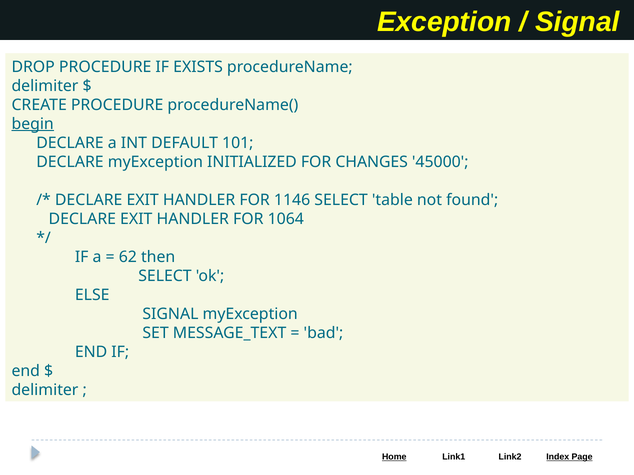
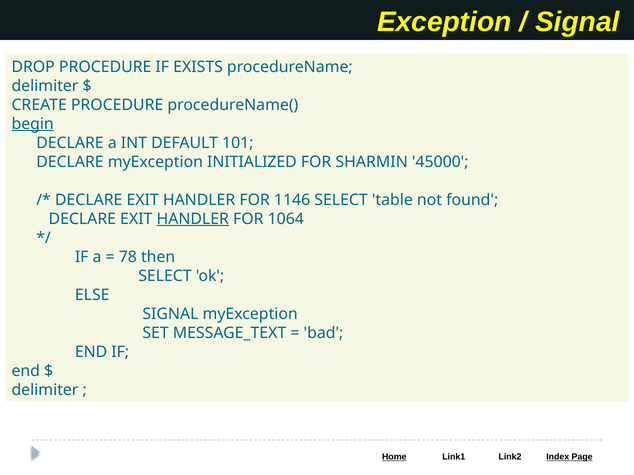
CHANGES: CHANGES -> SHARMIN
HANDLER at (193, 219) underline: none -> present
62: 62 -> 78
